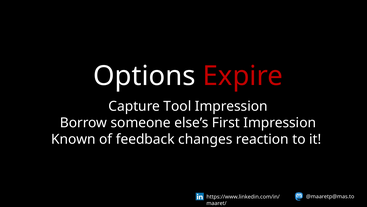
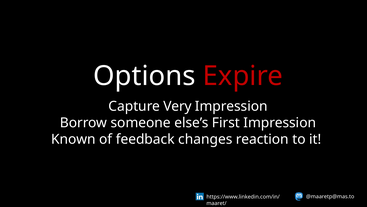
Tool: Tool -> Very
